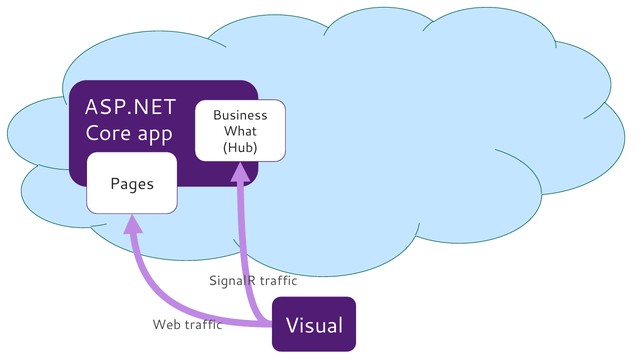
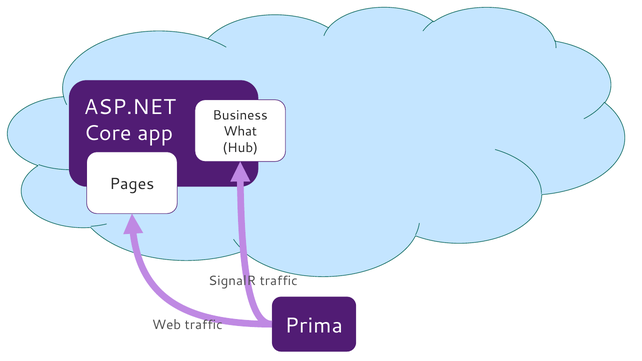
Visual: Visual -> Prima
